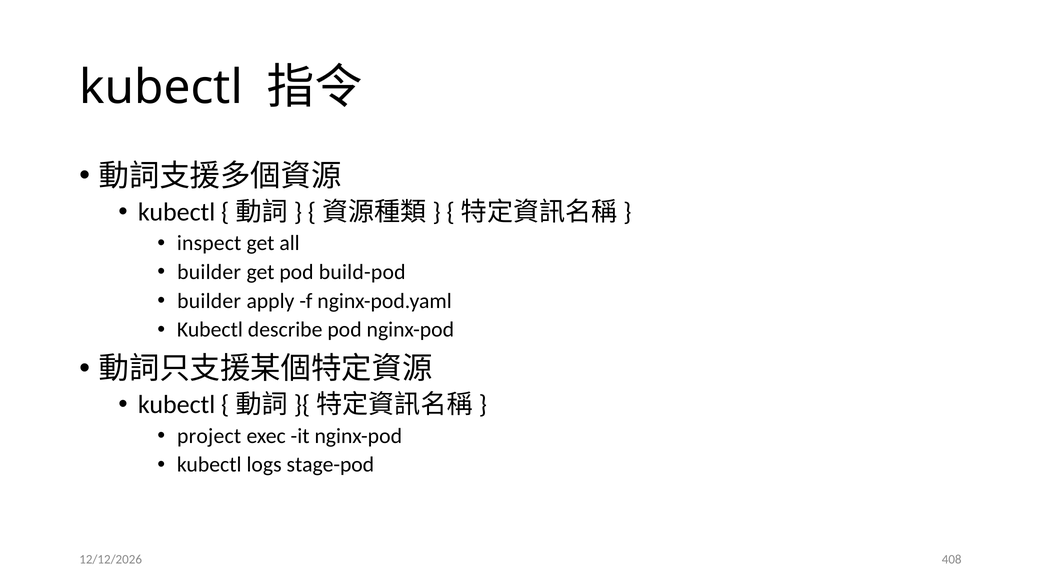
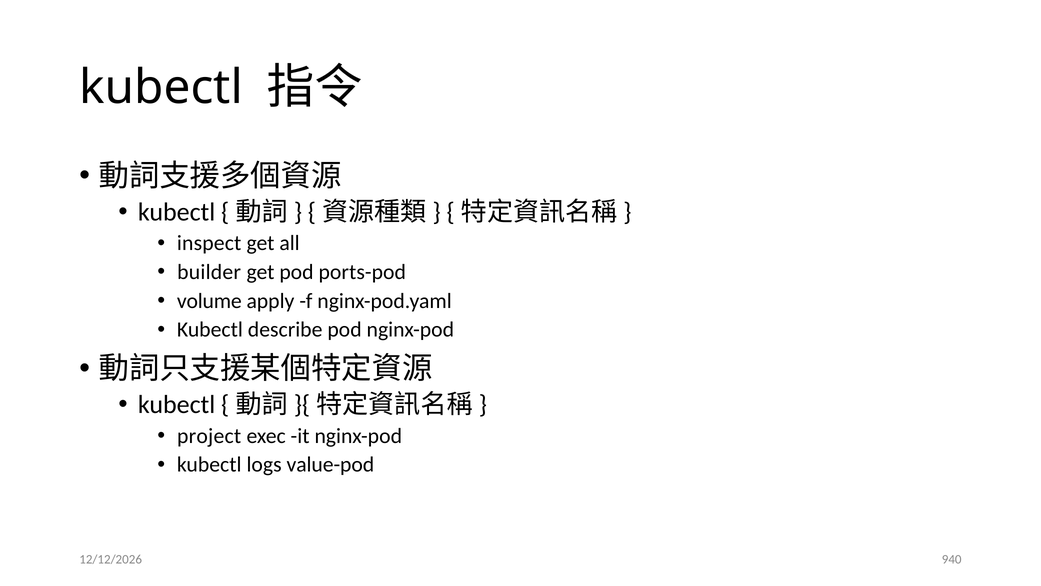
build-pod: build-pod -> ports-pod
builder at (209, 301): builder -> volume
stage-pod: stage-pod -> value-pod
408: 408 -> 940
